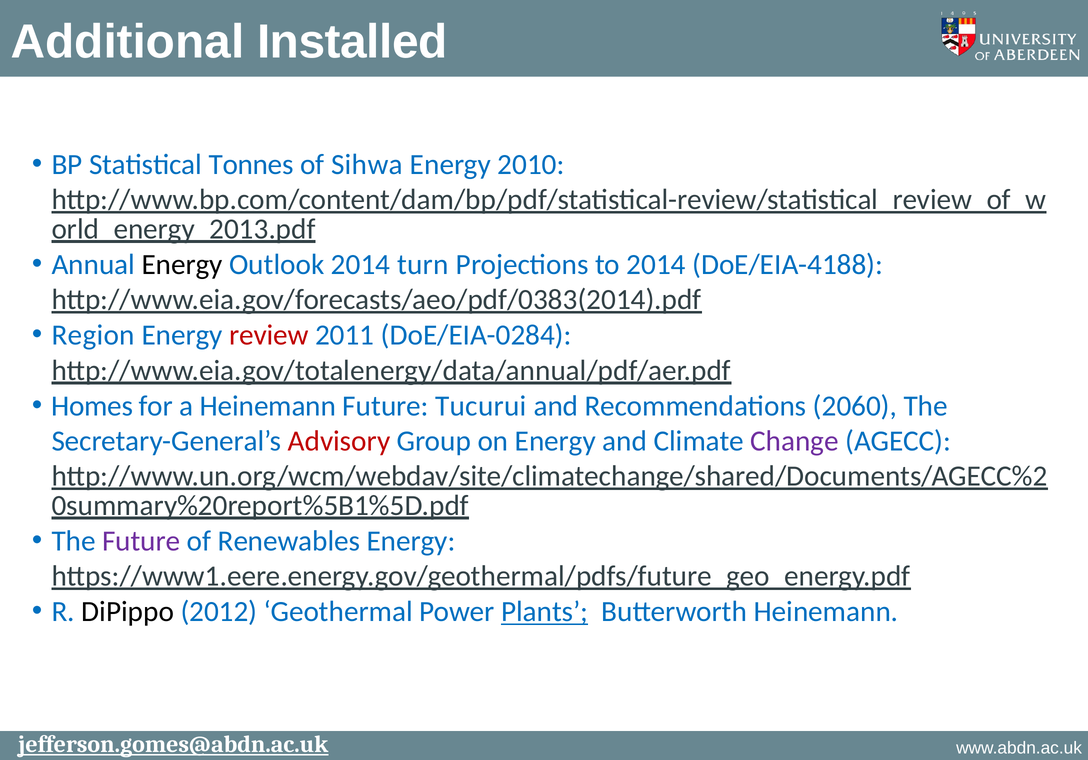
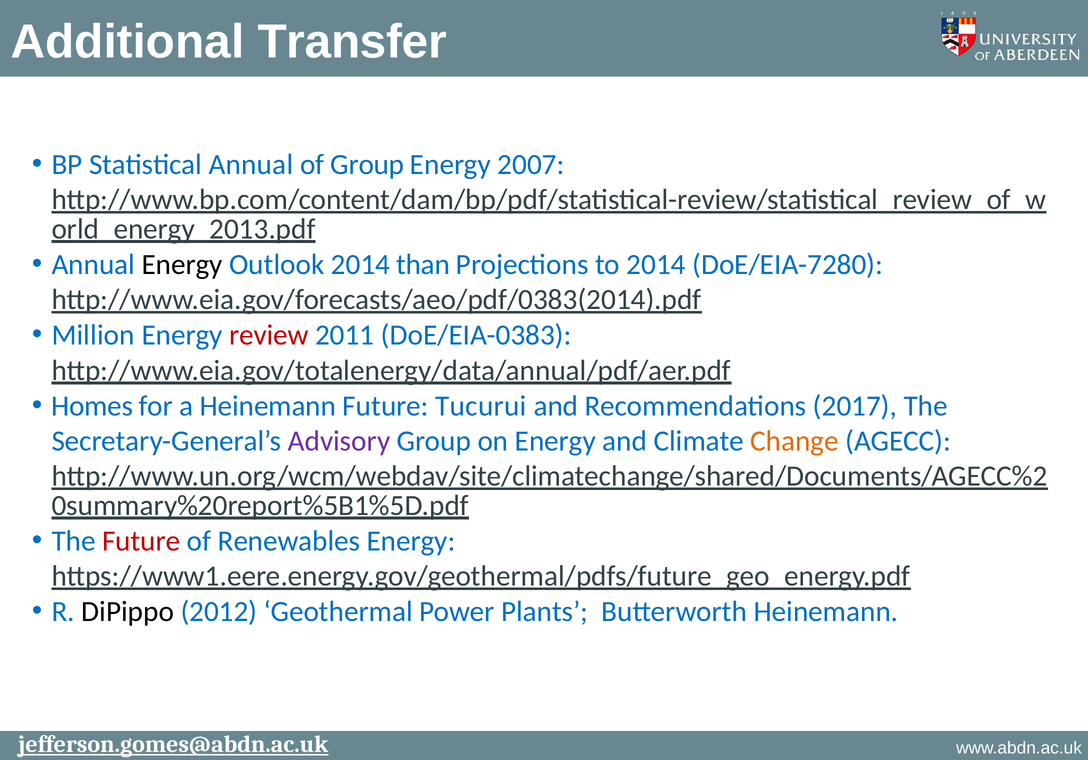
Installed: Installed -> Transfer
Statistical Tonnes: Tonnes -> Annual
of Sihwa: Sihwa -> Group
2010: 2010 -> 2007
turn: turn -> than
DoE/EIA-4188: DoE/EIA-4188 -> DoE/EIA-7280
Region: Region -> Million
DoE/EIA-0284: DoE/EIA-0284 -> DoE/EIA-0383
2060: 2060 -> 2017
Advisory colour: red -> purple
Change colour: purple -> orange
Future at (141, 541) colour: purple -> red
Plants underline: present -> none
